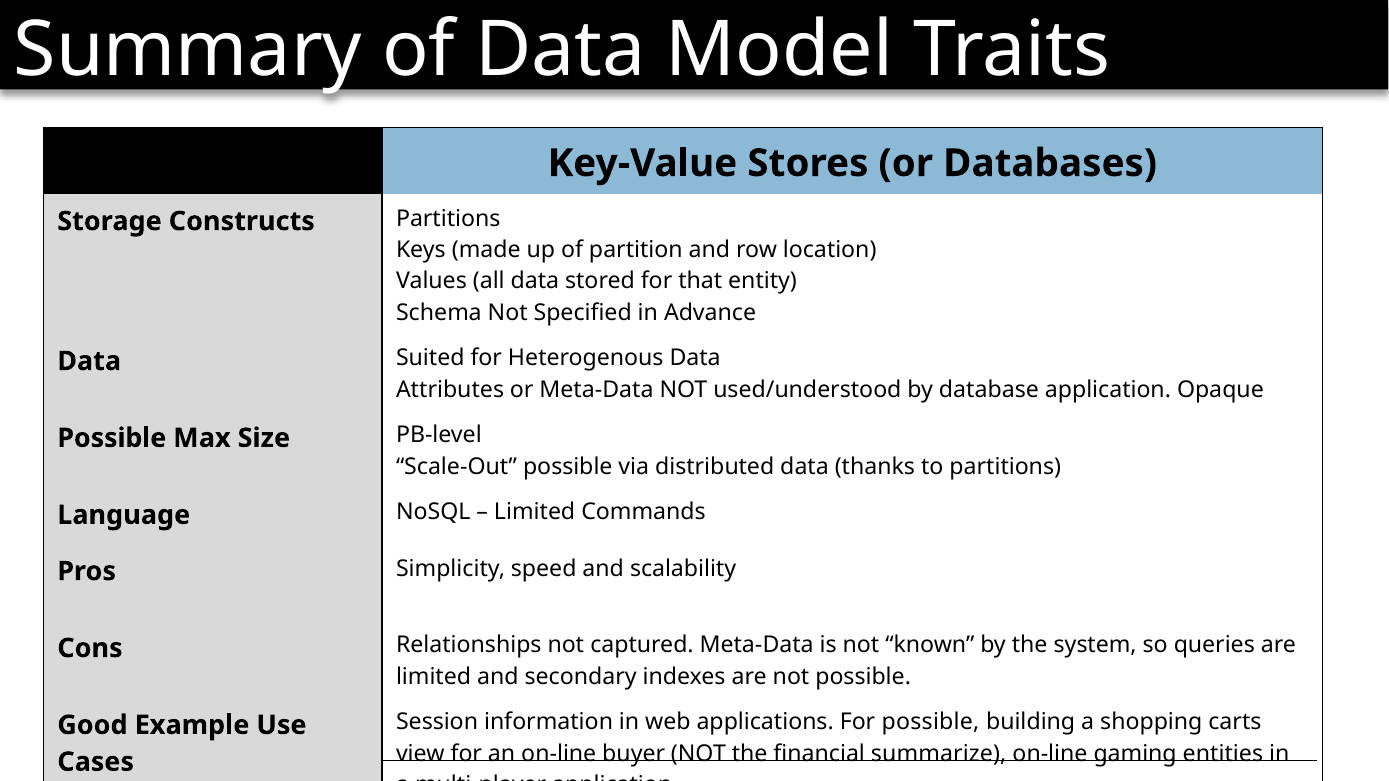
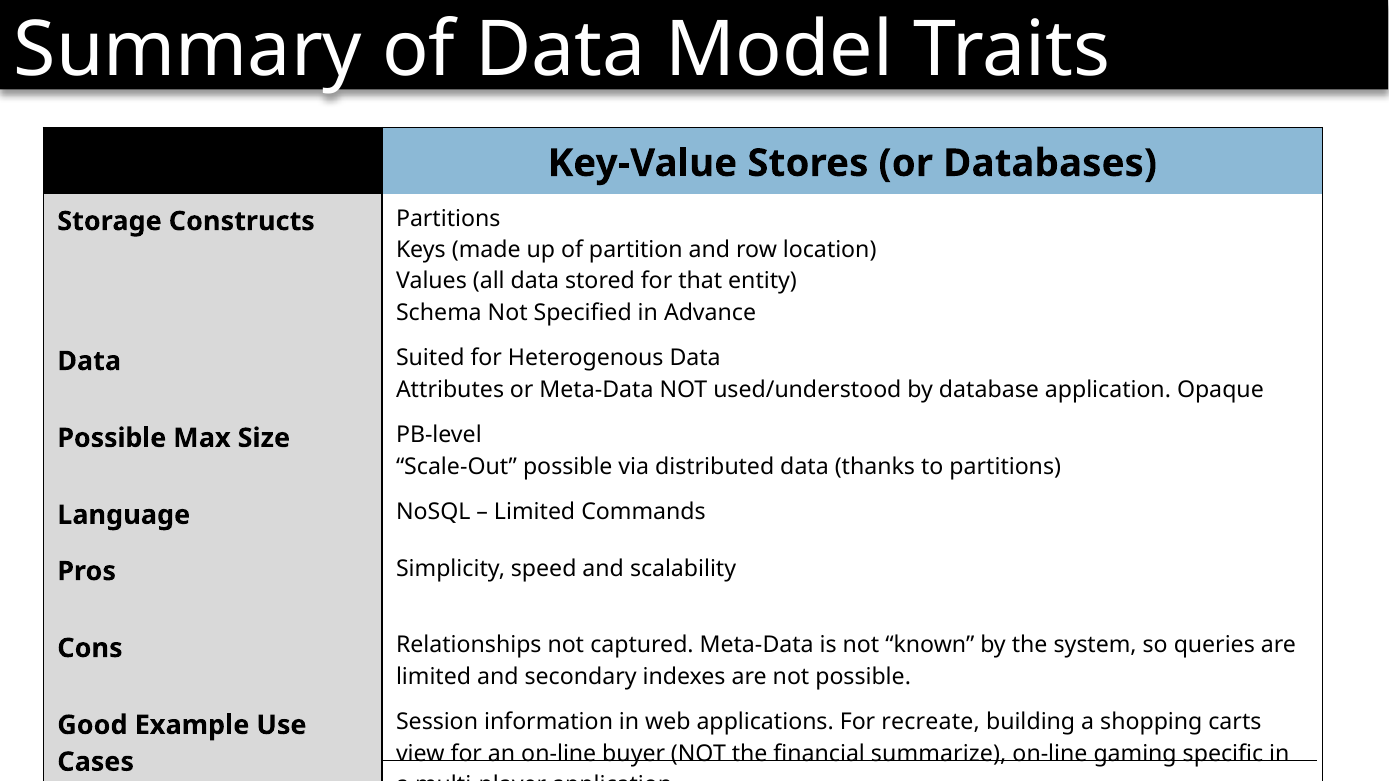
For possible: possible -> recreate
entities: entities -> specific
